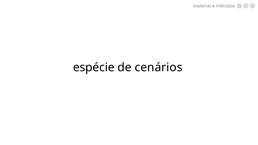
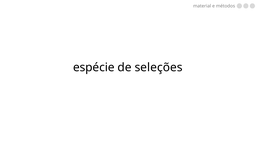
cenários: cenários -> seleções
